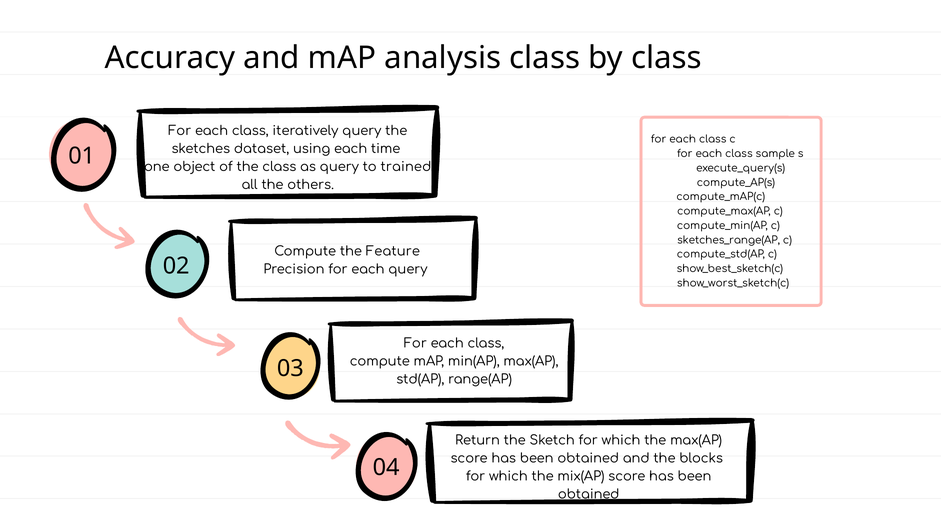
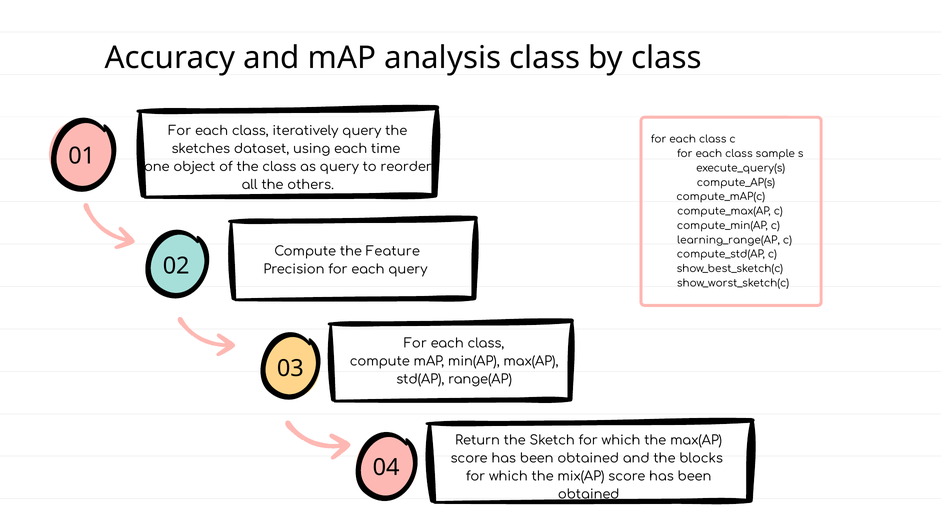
trained: trained -> reorder
sketches_range(AP: sketches_range(AP -> learning_range(AP
